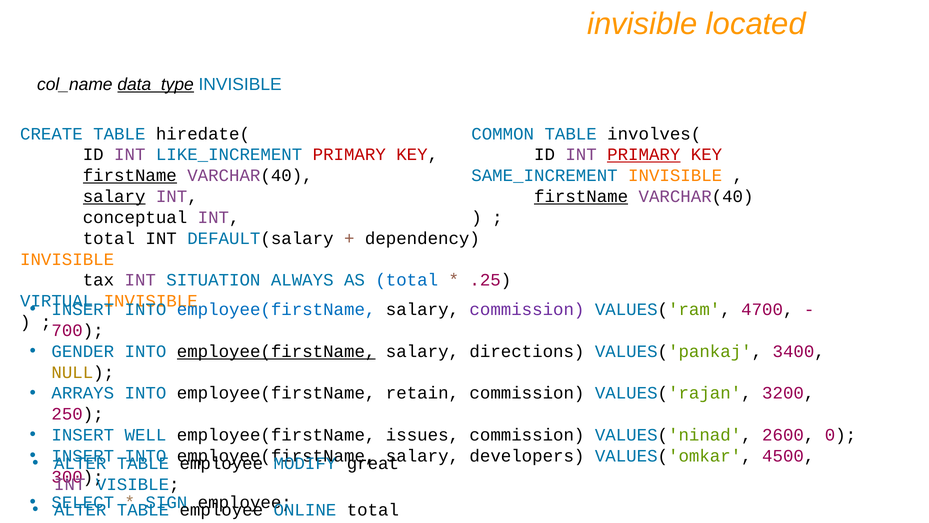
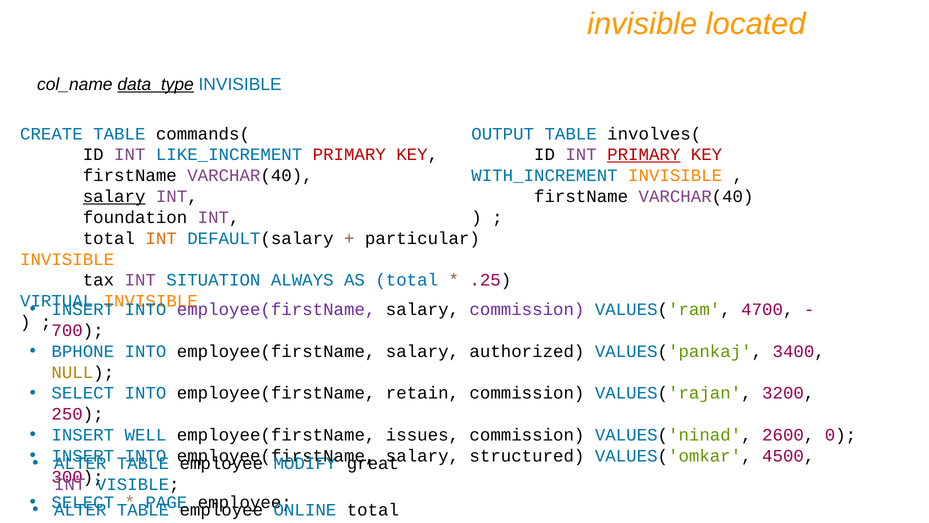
hiredate(: hiredate( -> commands(
COMMON: COMMON -> OUTPUT
firstName at (130, 175) underline: present -> none
SAME_INCREMENT: SAME_INCREMENT -> WITH_INCREMENT
firstName at (581, 196) underline: present -> none
conceptual: conceptual -> foundation
INT at (161, 238) colour: black -> orange
dependency: dependency -> particular
employee(firstName at (276, 309) colour: blue -> purple
GENDER: GENDER -> BPHONE
employee(firstName at (276, 351) underline: present -> none
directions: directions -> authorized
ARRAYS at (83, 393): ARRAYS -> SELECT
developers: developers -> structured
SIGN: SIGN -> PAGE
